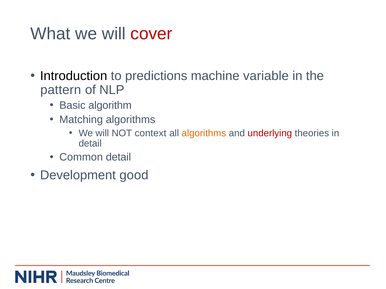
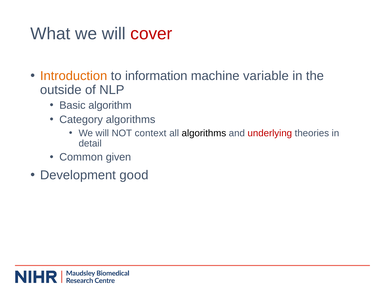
Introduction colour: black -> orange
predictions: predictions -> information
pattern: pattern -> outside
Matching: Matching -> Category
algorithms at (204, 133) colour: orange -> black
Common detail: detail -> given
